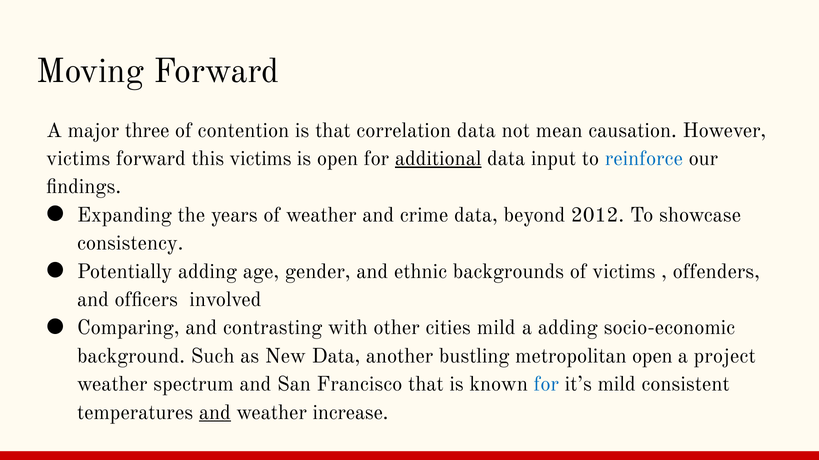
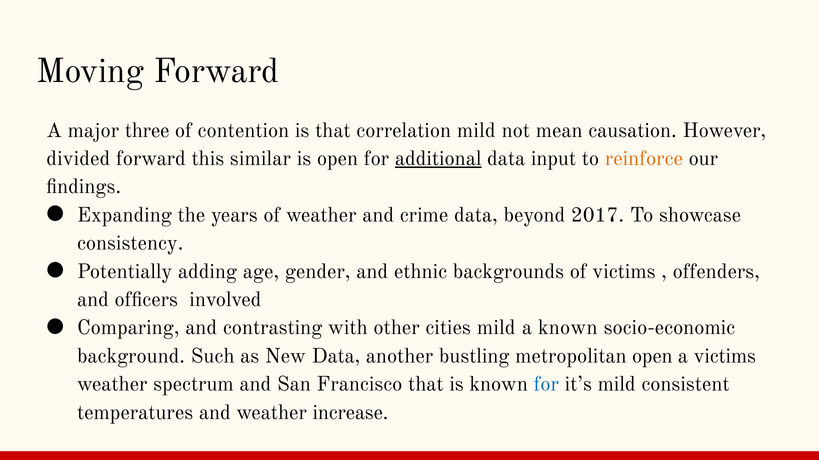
correlation data: data -> mild
victims at (78, 159): victims -> divided
this victims: victims -> similar
reinforce colour: blue -> orange
2012: 2012 -> 2017
a adding: adding -> known
a project: project -> victims
and at (215, 413) underline: present -> none
